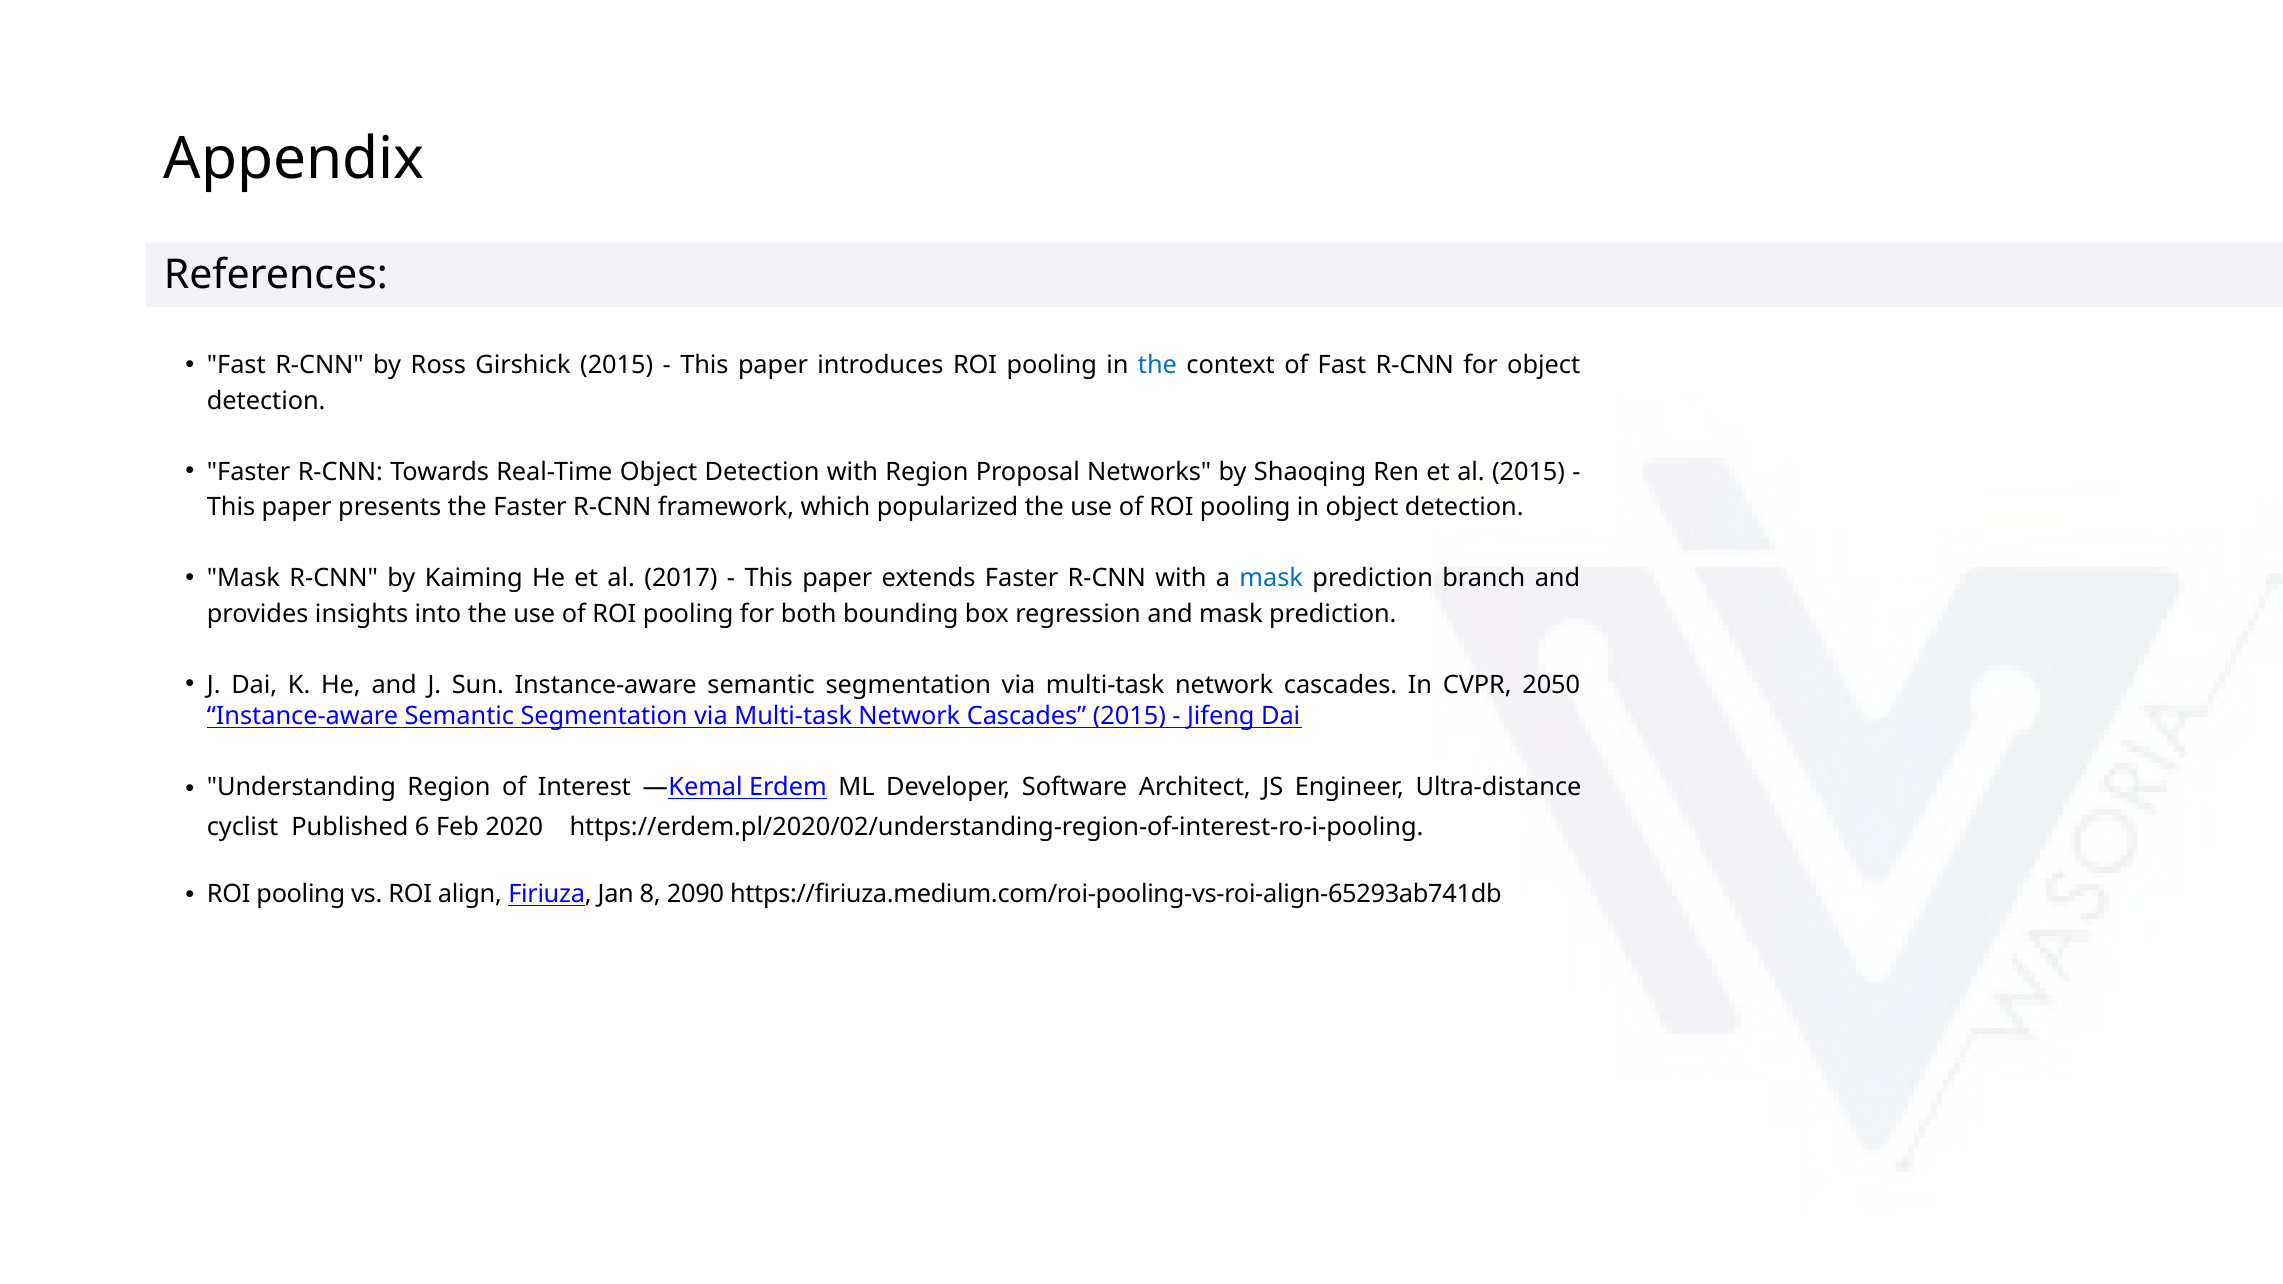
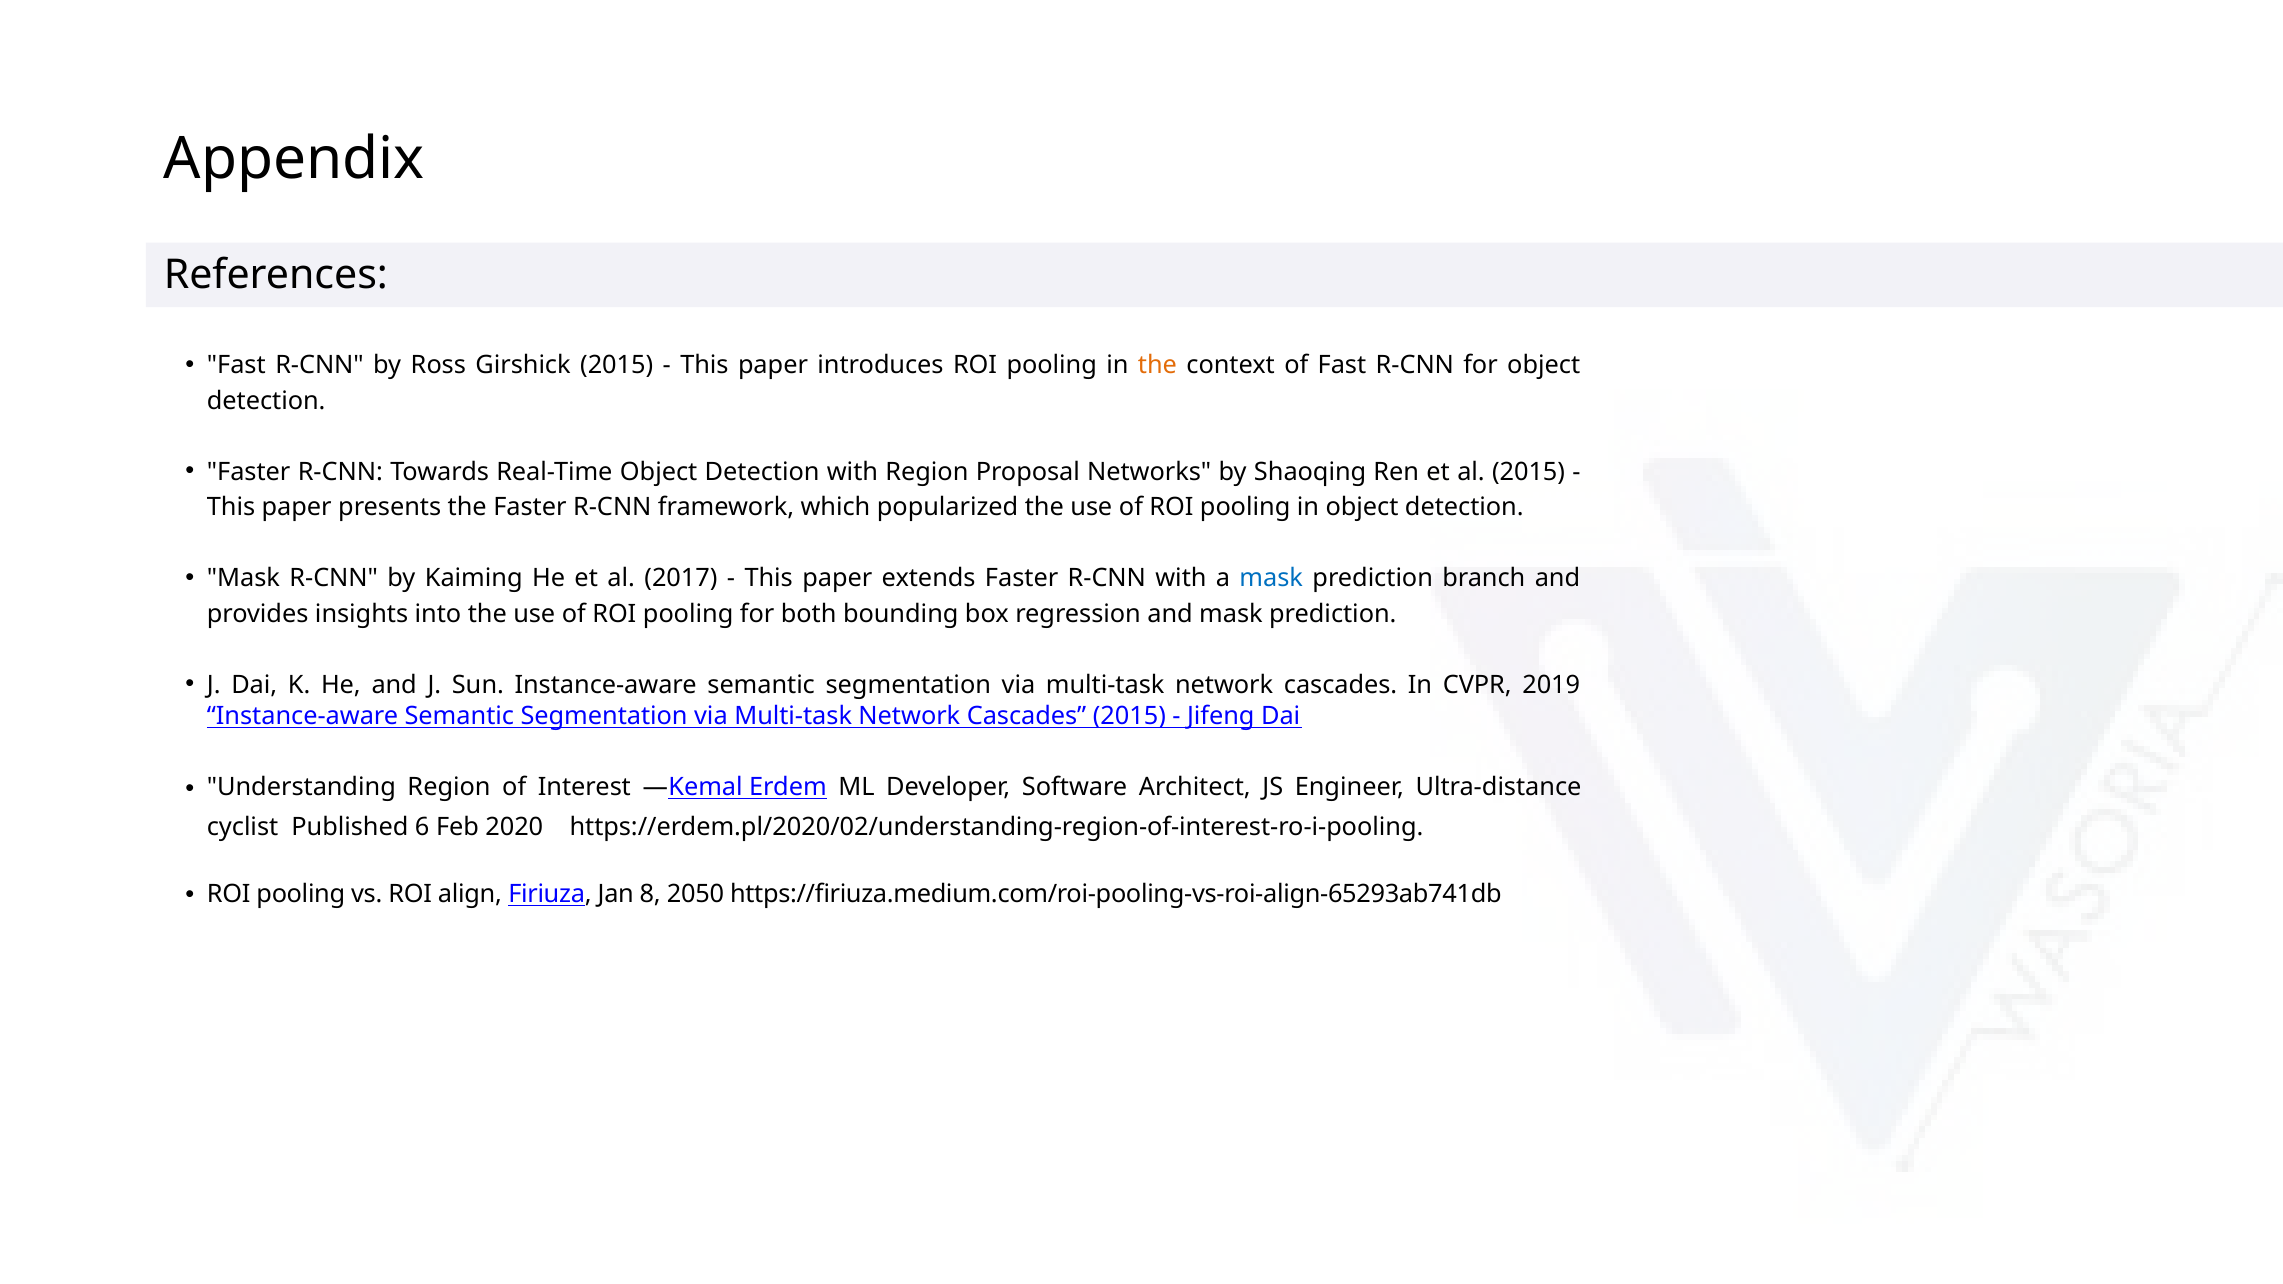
the at (1157, 365) colour: blue -> orange
2050: 2050 -> 2019
2090: 2090 -> 2050
